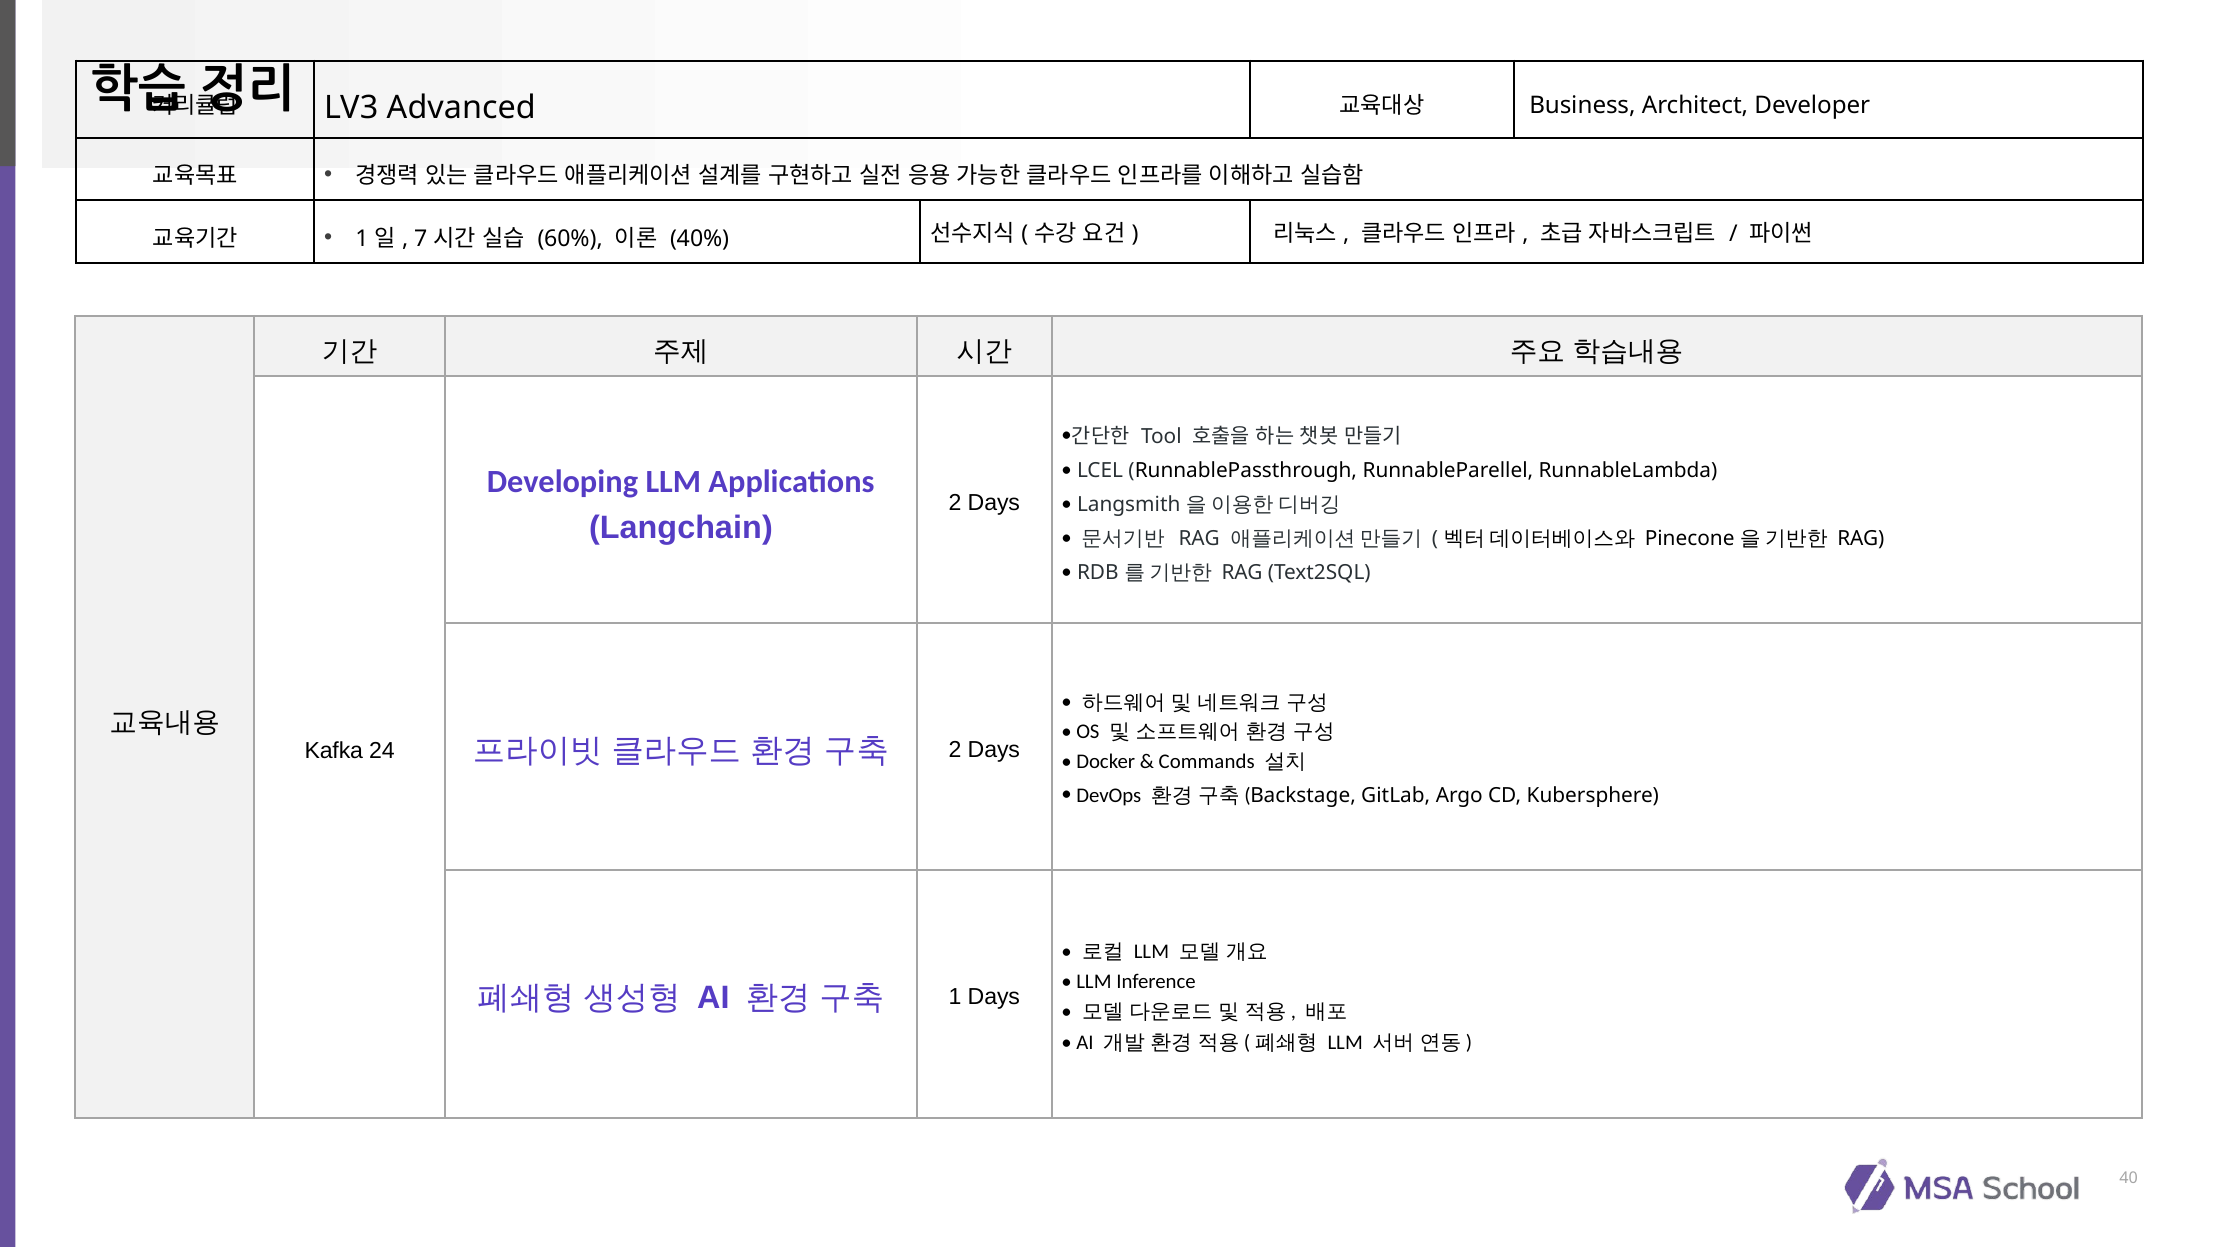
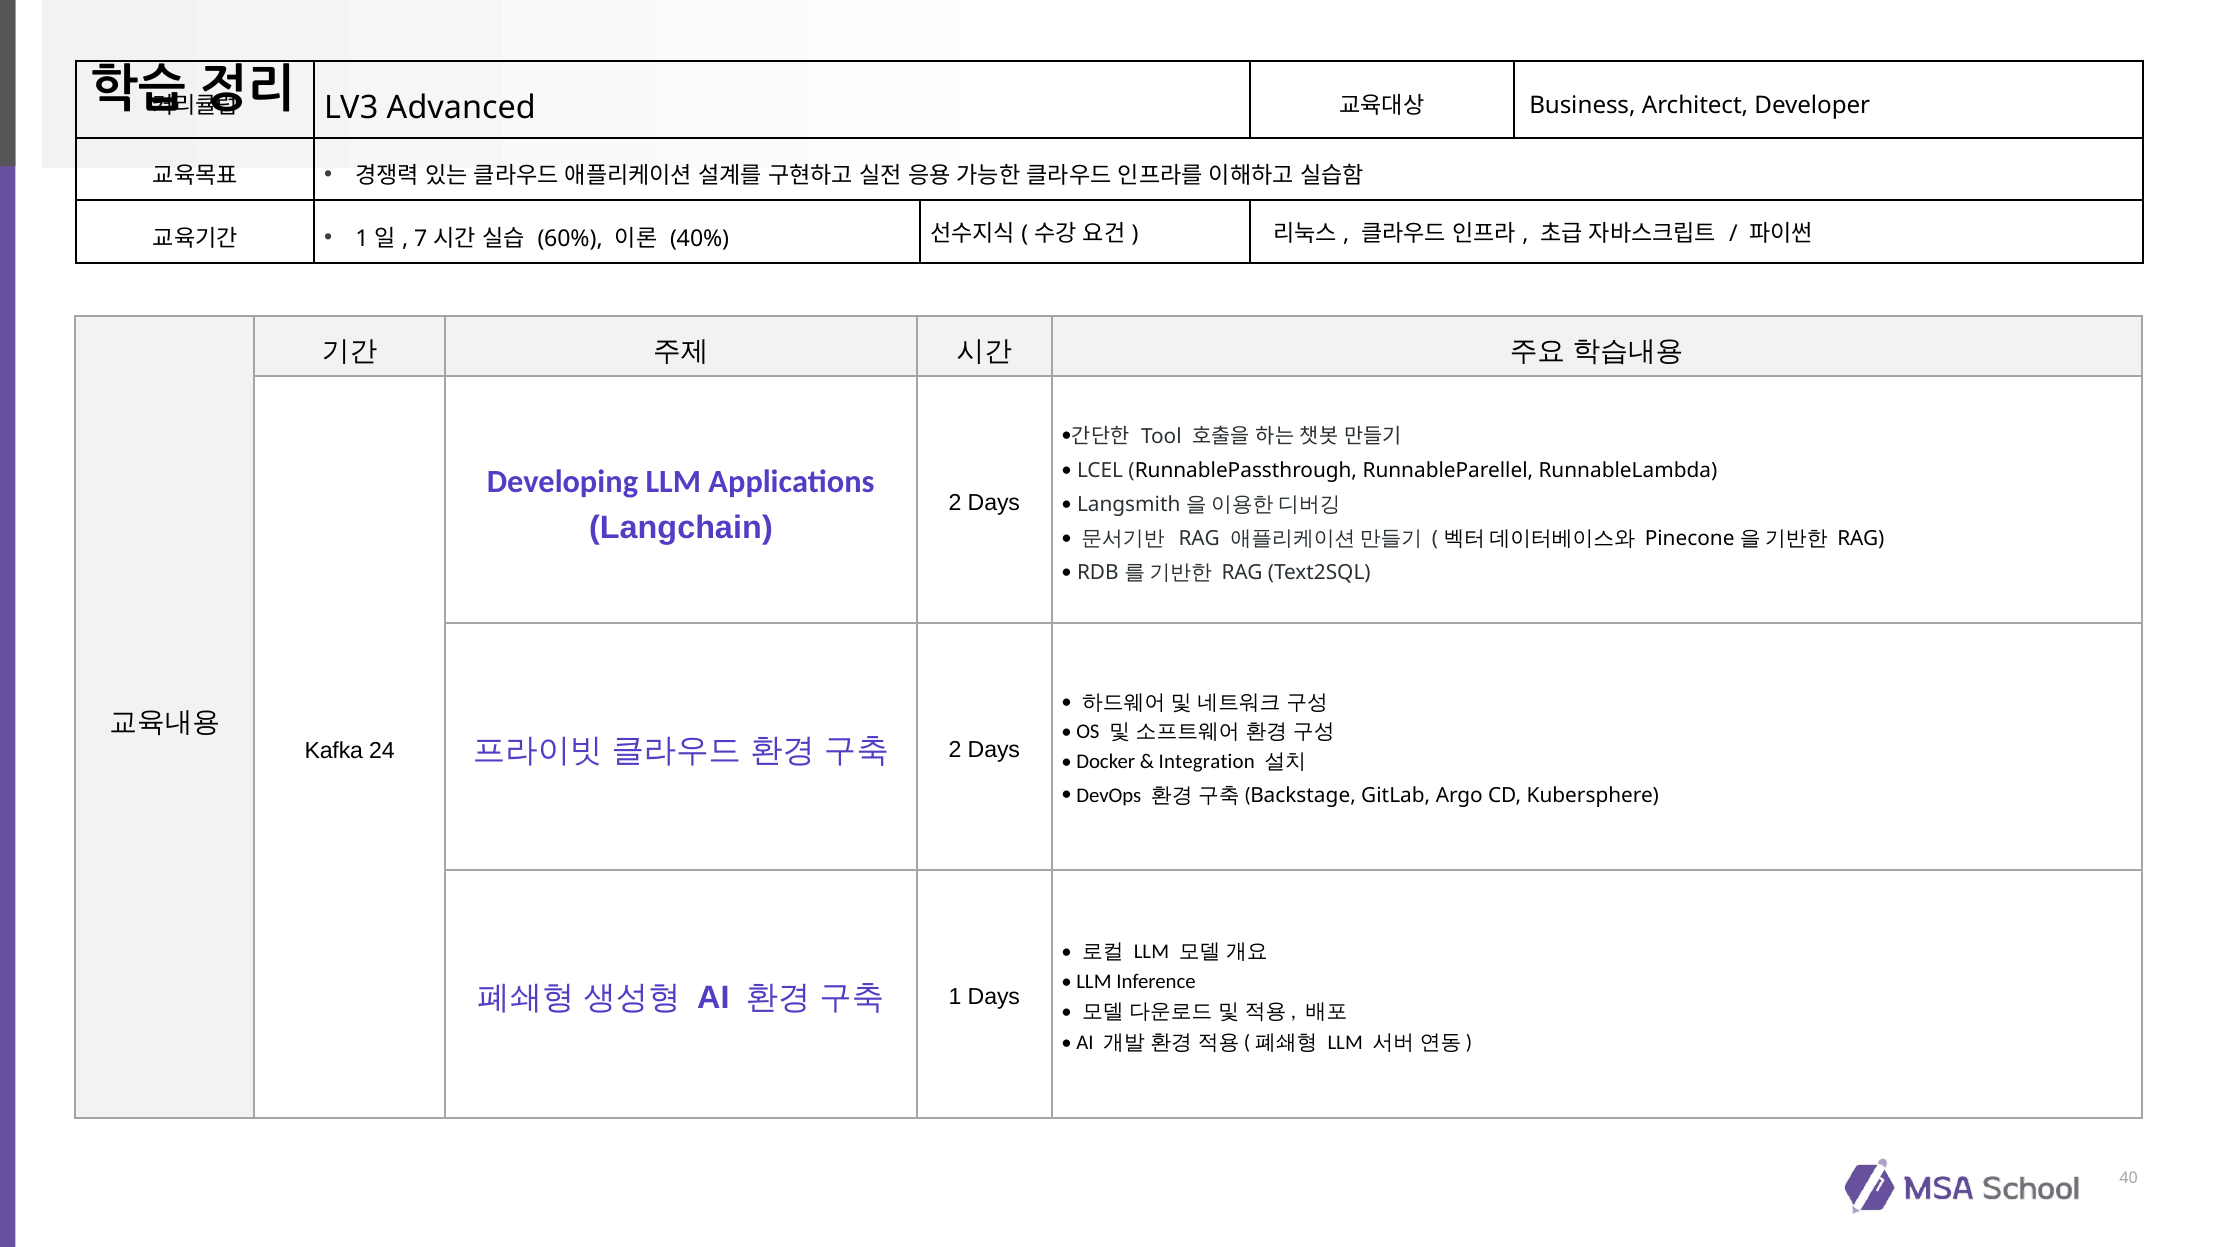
Commands: Commands -> Integration
